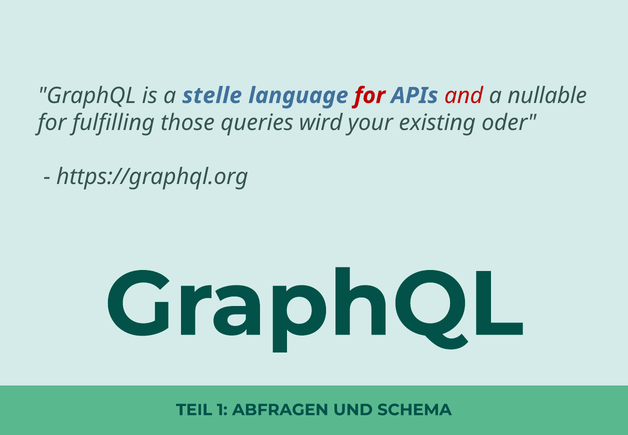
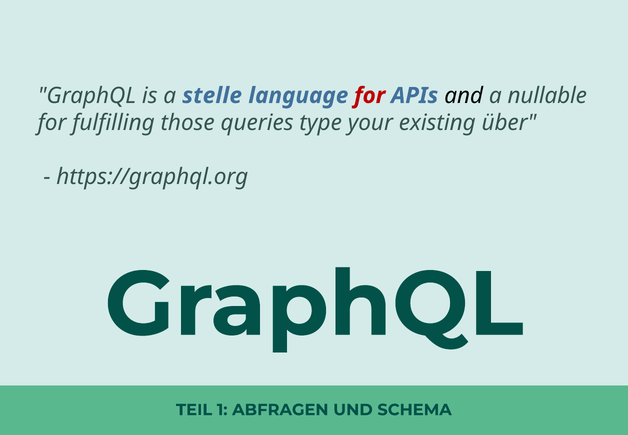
and colour: red -> black
wird: wird -> type
oder: oder -> über
